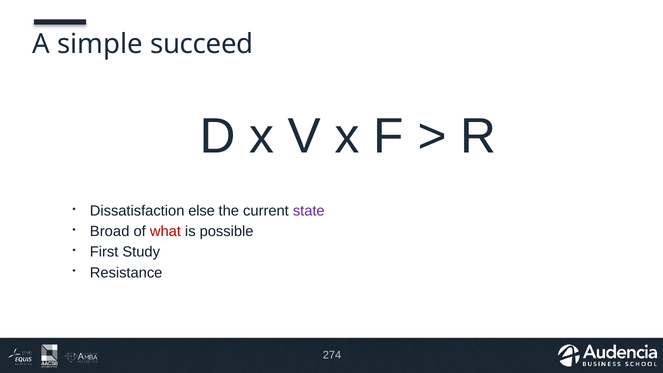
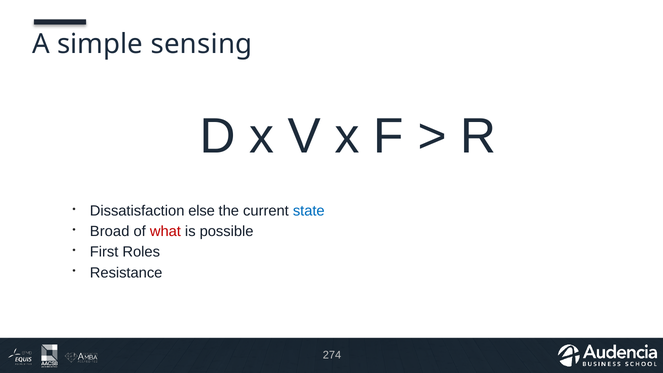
succeed: succeed -> sensing
state colour: purple -> blue
Study: Study -> Roles
